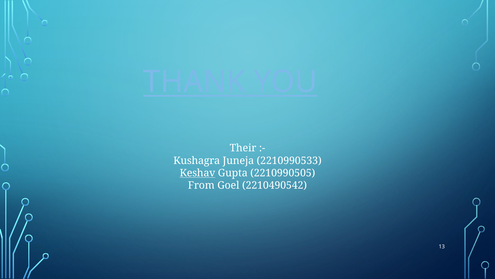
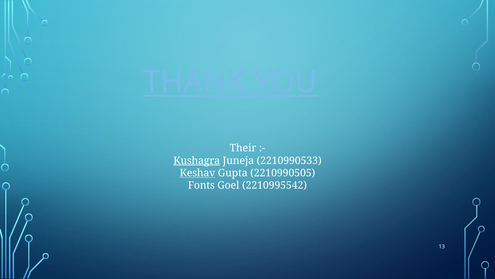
Kushagra underline: none -> present
From: From -> Fonts
2210490542: 2210490542 -> 2210995542
